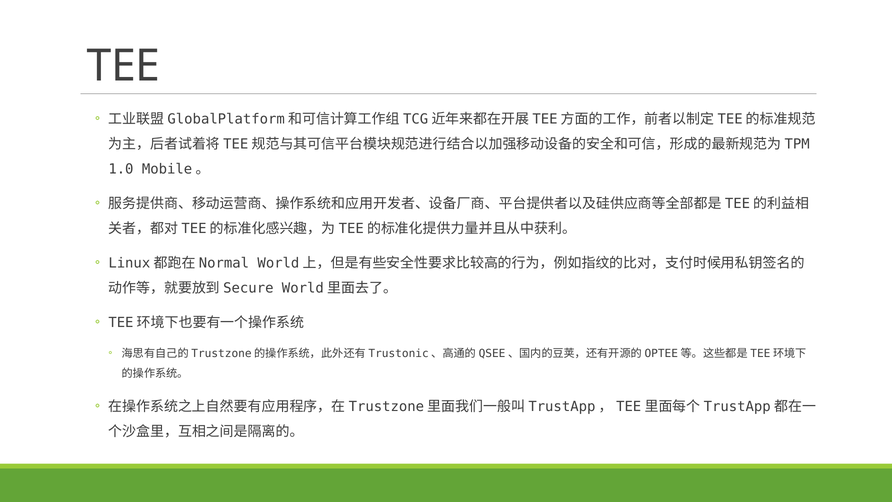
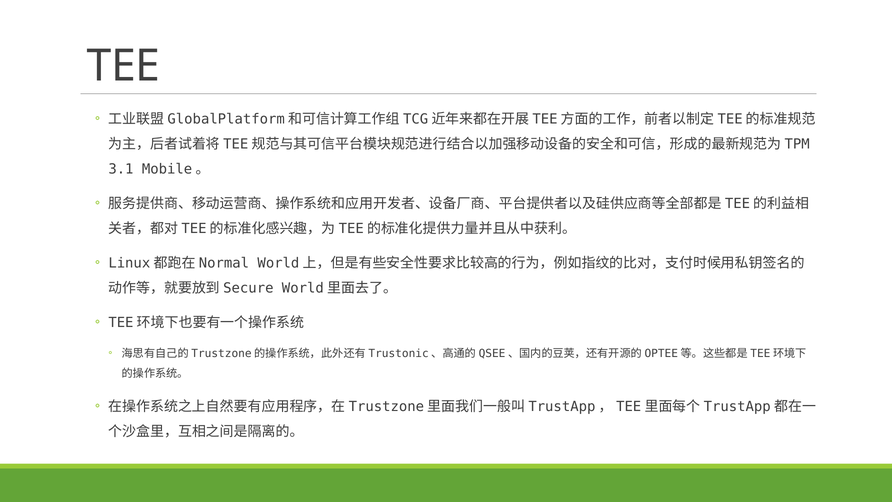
1.0: 1.0 -> 3.1
